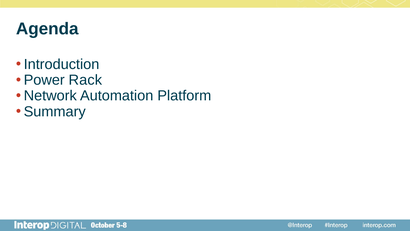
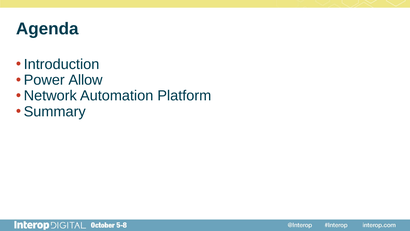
Rack: Rack -> Allow
